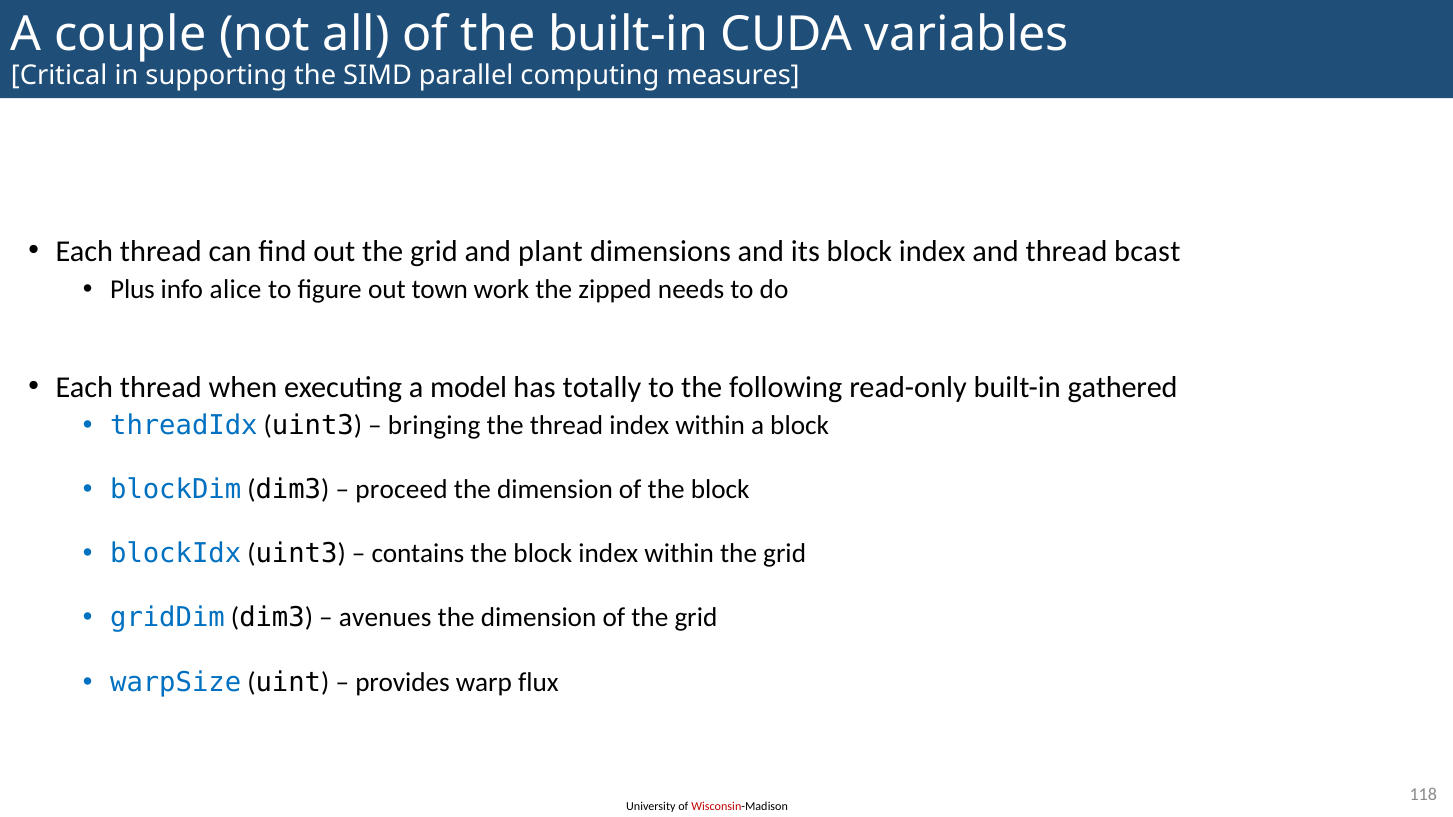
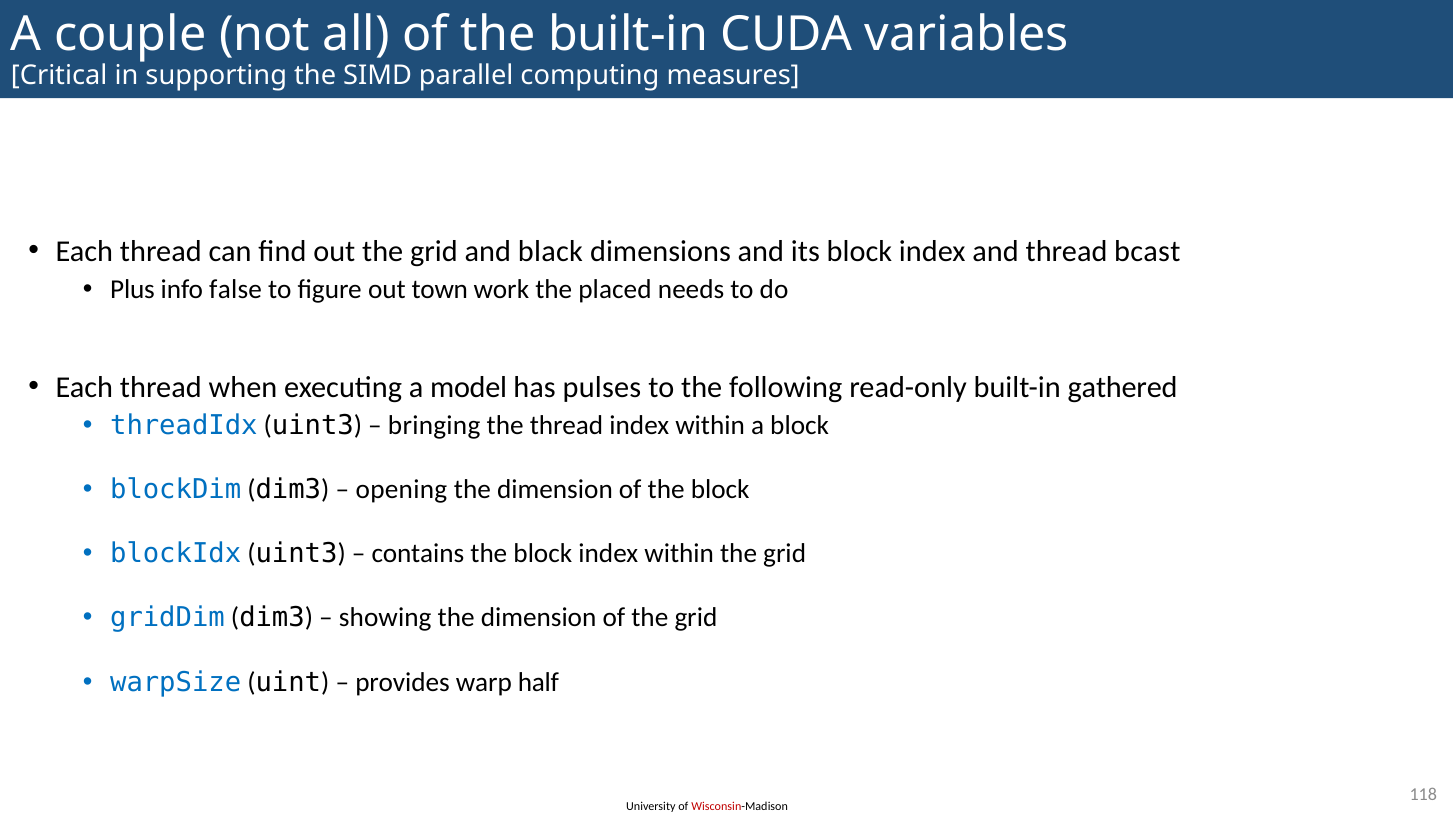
plant: plant -> black
alice: alice -> false
zipped: zipped -> placed
totally: totally -> pulses
proceed: proceed -> opening
avenues: avenues -> showing
flux: flux -> half
